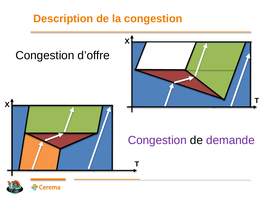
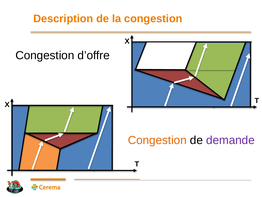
Congestion at (157, 140) colour: purple -> orange
